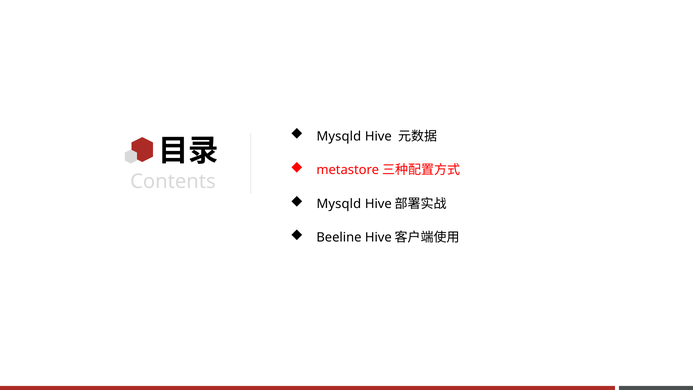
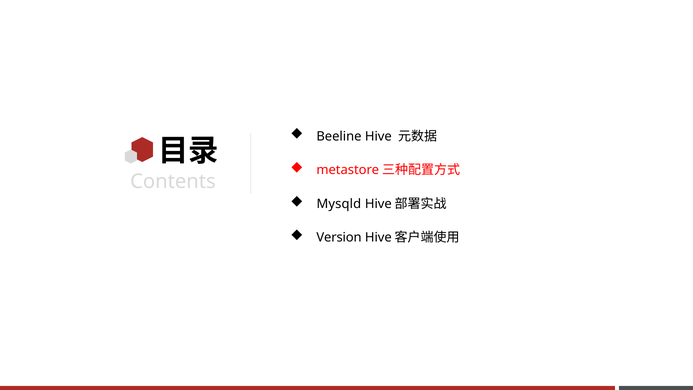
Mysqld at (339, 136): Mysqld -> Beeline
Beeline: Beeline -> Version
